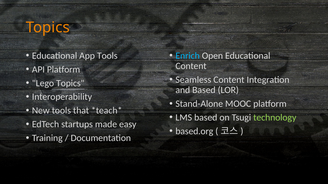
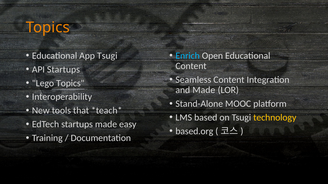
App Tools: Tools -> Tsugi
API Platform: Platform -> Startups
and Based: Based -> Made
technology colour: light green -> yellow
